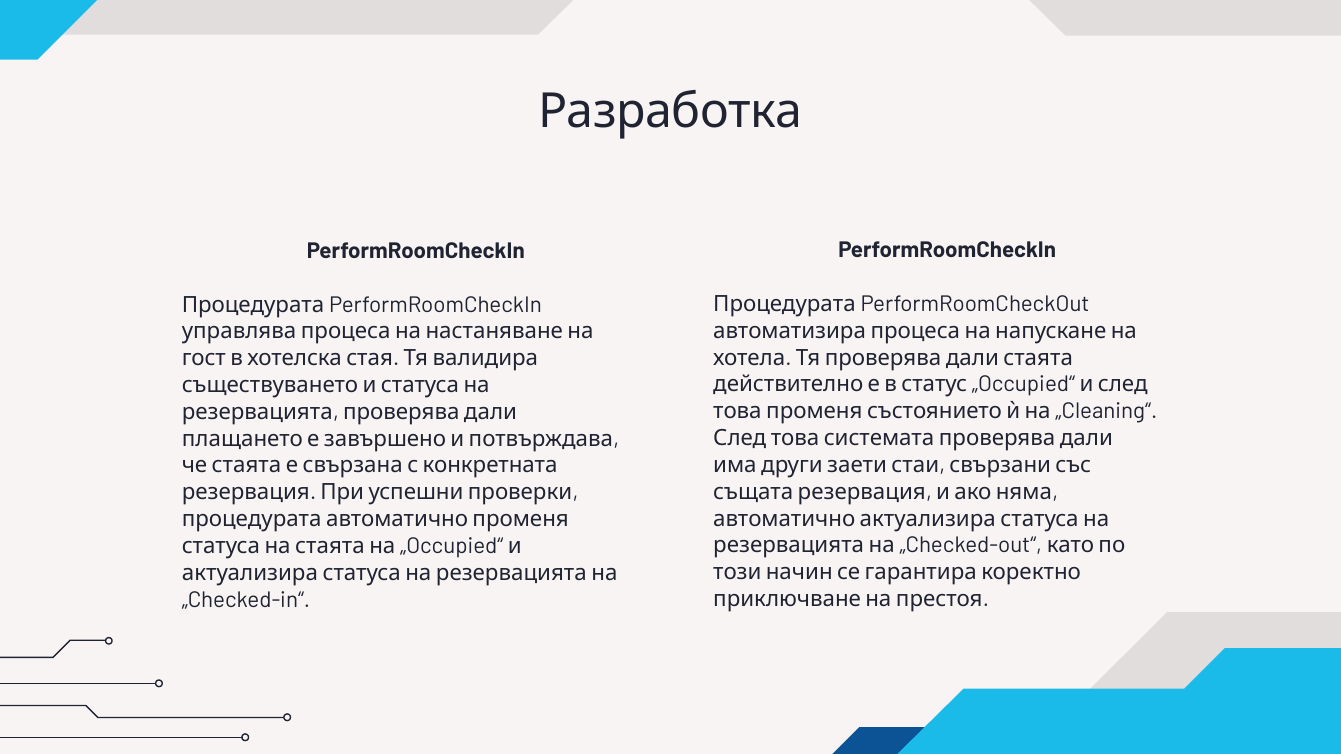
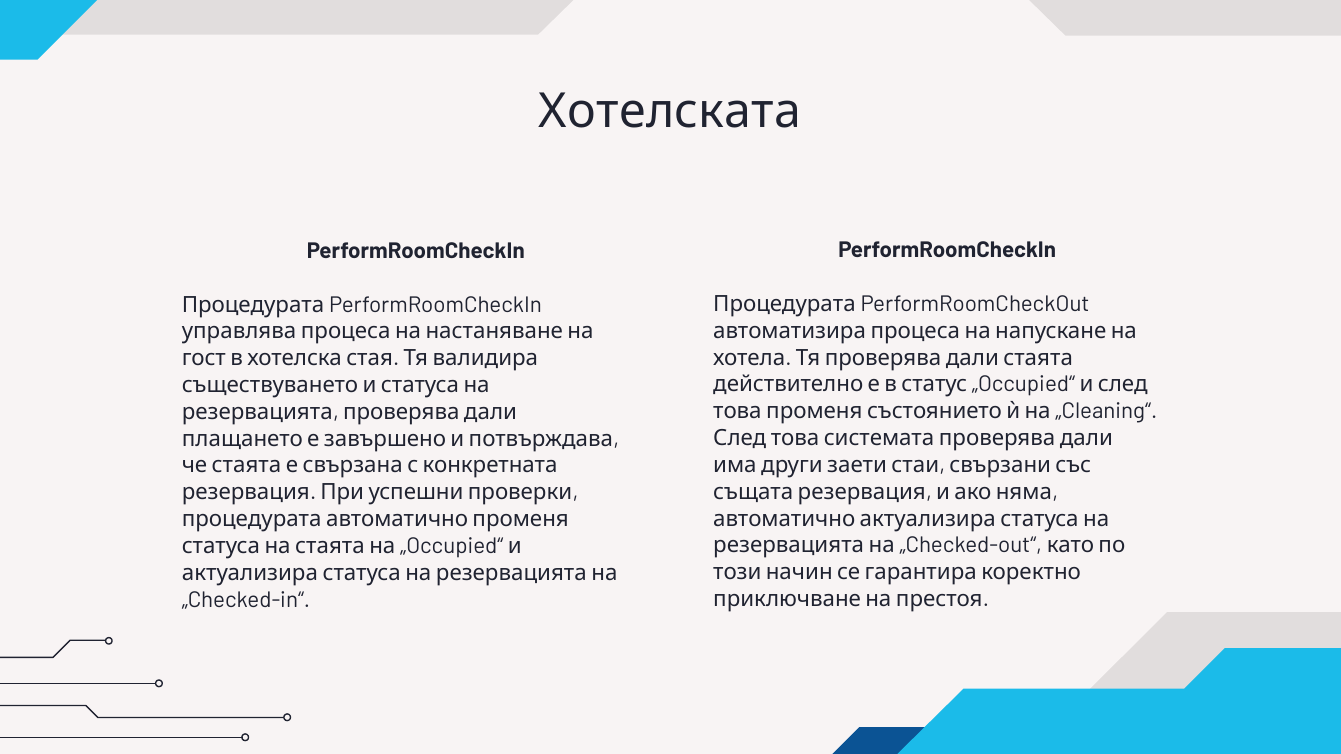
Разработка: Разработка -> Хотелската
